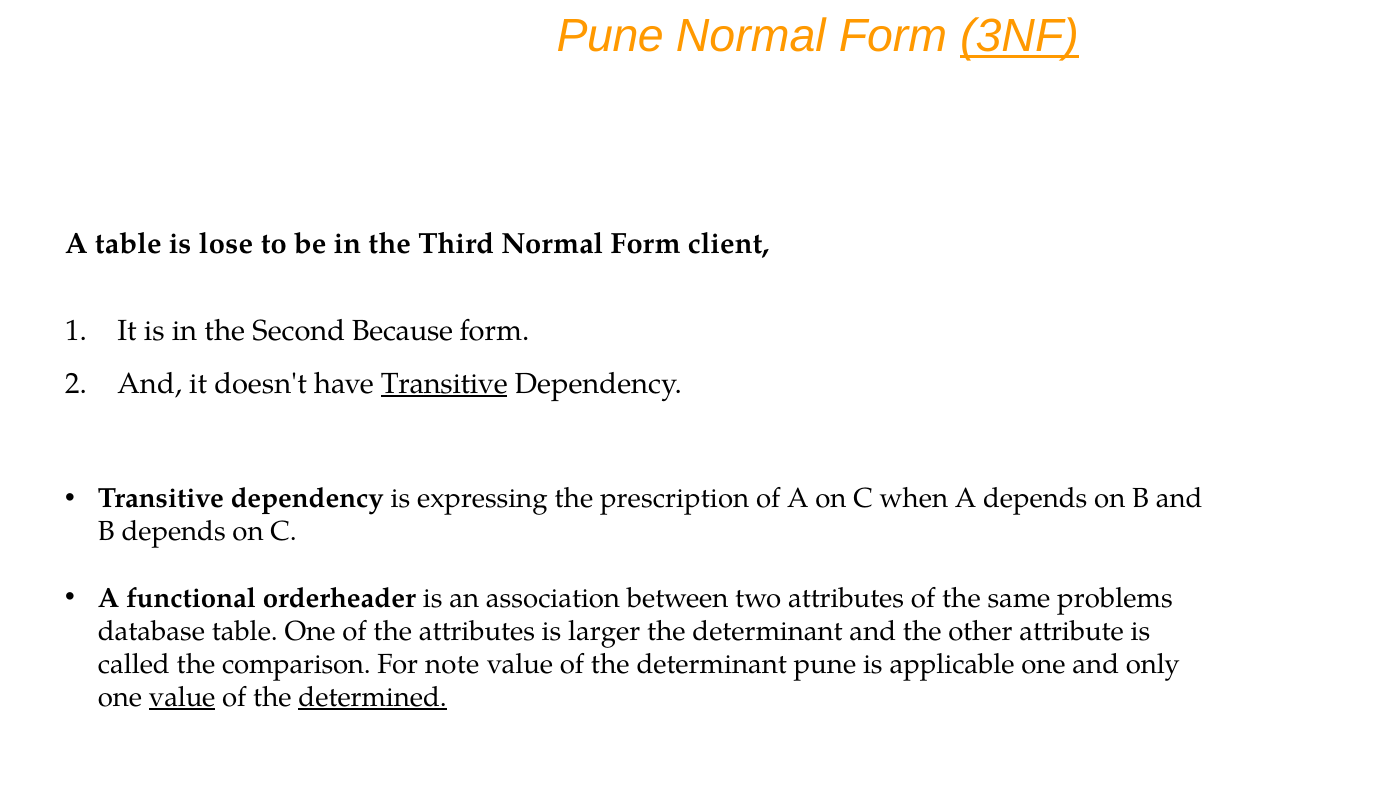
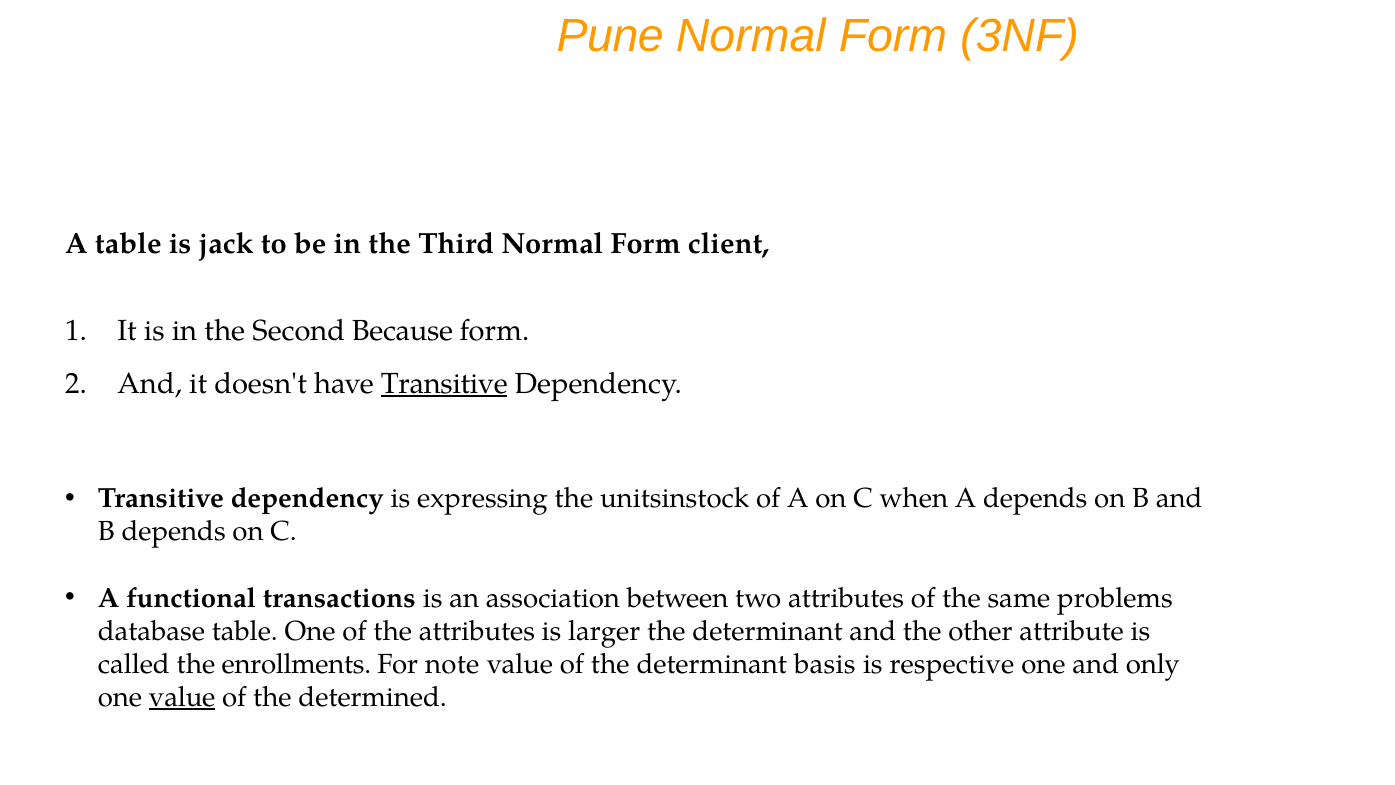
3NF underline: present -> none
lose: lose -> jack
prescription: prescription -> unitsinstock
orderheader: orderheader -> transactions
comparison: comparison -> enrollments
determinant pune: pune -> basis
applicable: applicable -> respective
determined underline: present -> none
